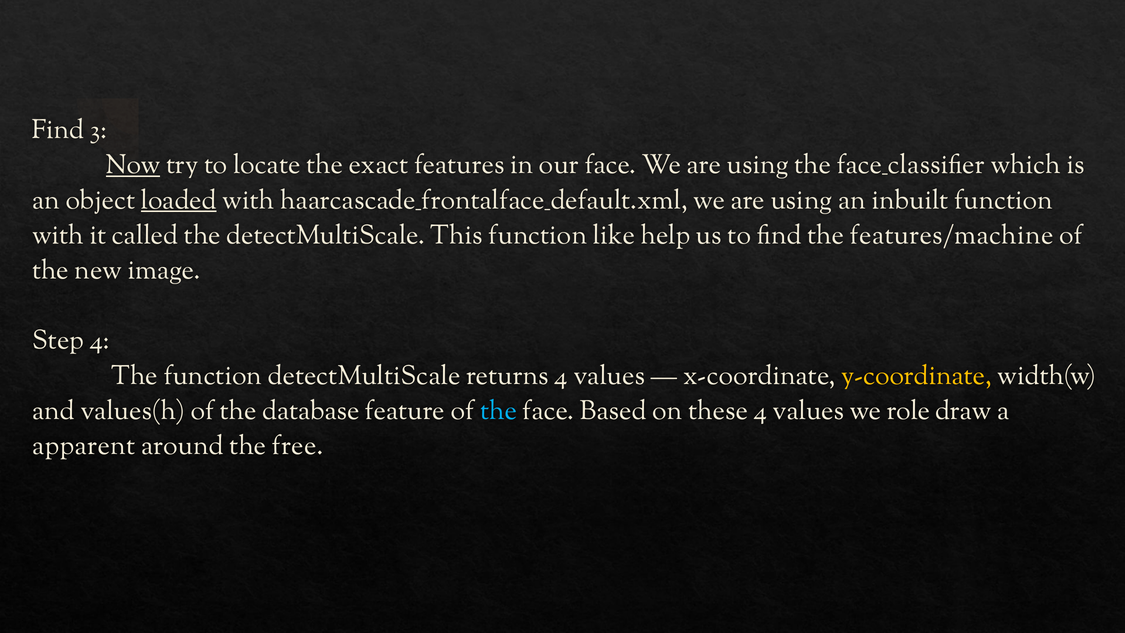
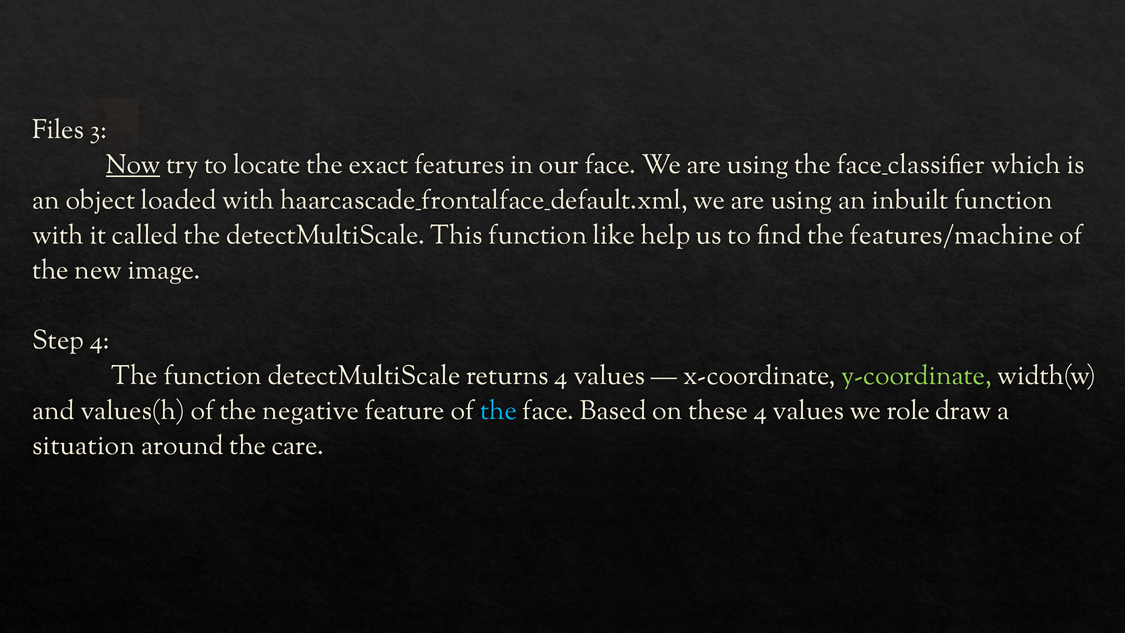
Find at (58, 130): Find -> Files
loaded underline: present -> none
y-coordinate colour: yellow -> light green
database: database -> negative
apparent: apparent -> situation
free: free -> care
